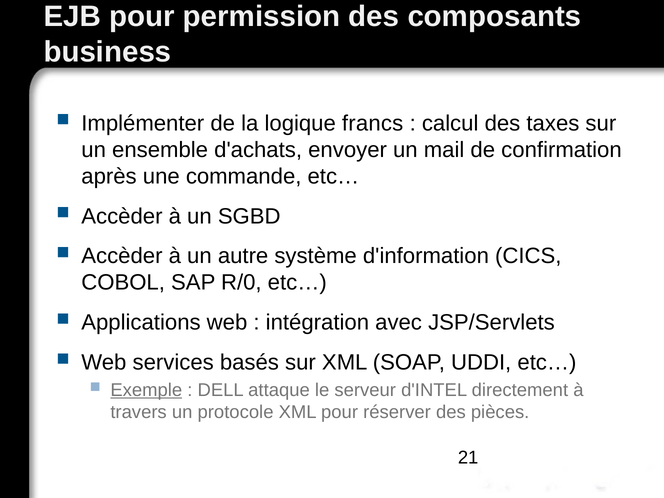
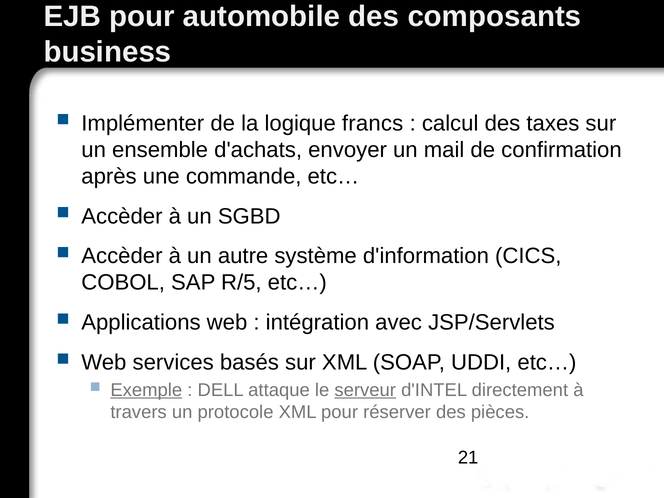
permission: permission -> automobile
R/0: R/0 -> R/5
serveur underline: none -> present
